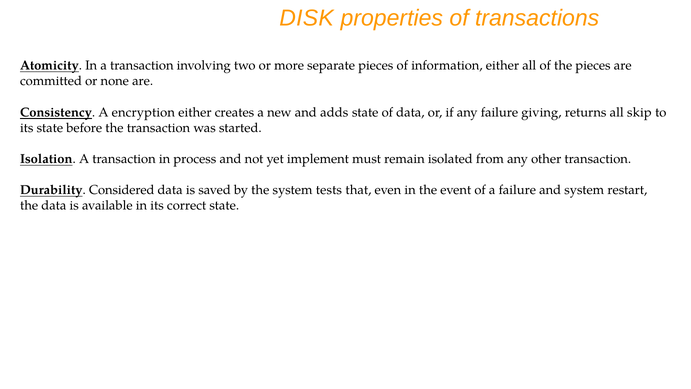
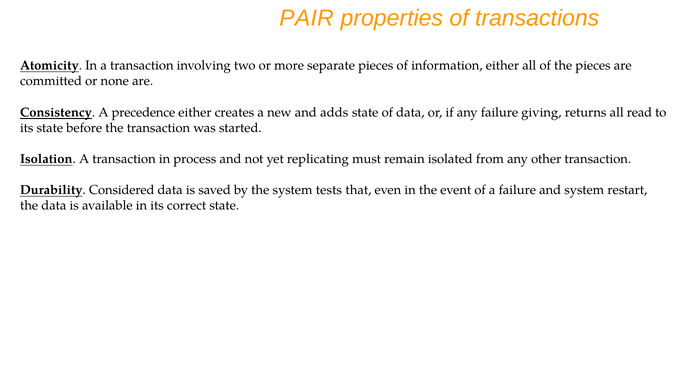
DISK: DISK -> PAIR
encryption: encryption -> precedence
skip: skip -> read
implement: implement -> replicating
